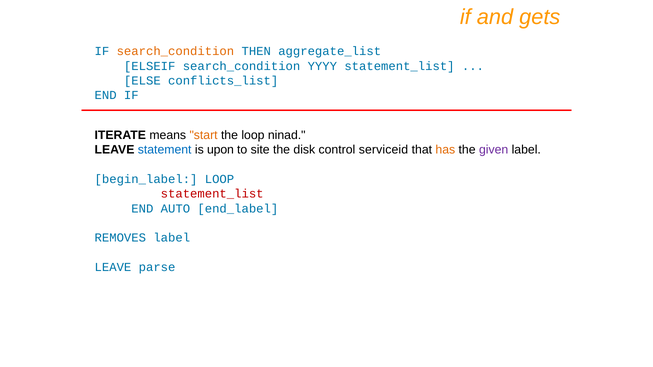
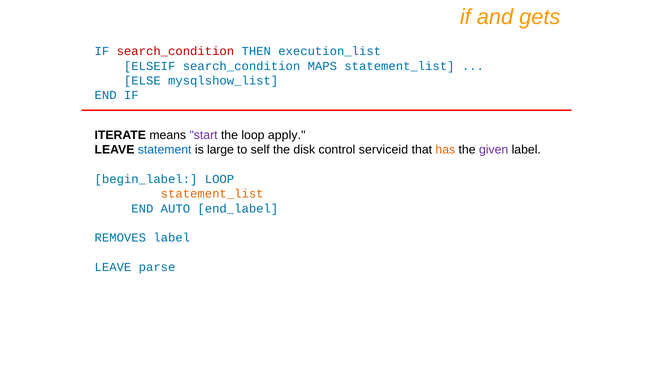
search_condition at (175, 51) colour: orange -> red
aggregate_list: aggregate_list -> execution_list
YYYY: YYYY -> MAPS
conflicts_list: conflicts_list -> mysqlshow_list
start colour: orange -> purple
ninad: ninad -> apply
upon: upon -> large
site: site -> self
statement_list at (212, 194) colour: red -> orange
